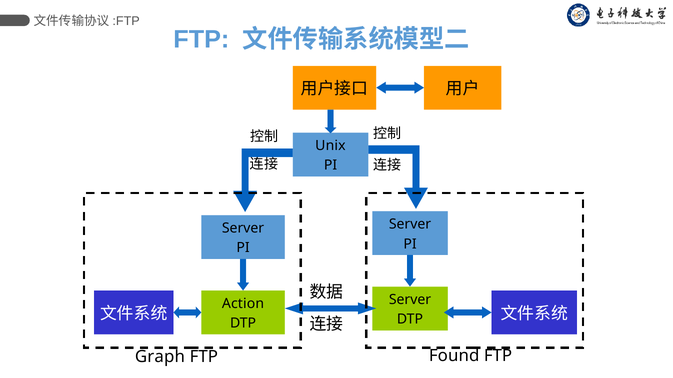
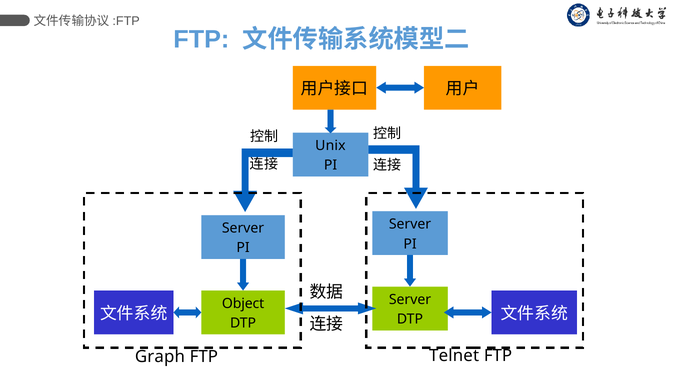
Action: Action -> Object
Found: Found -> Telnet
